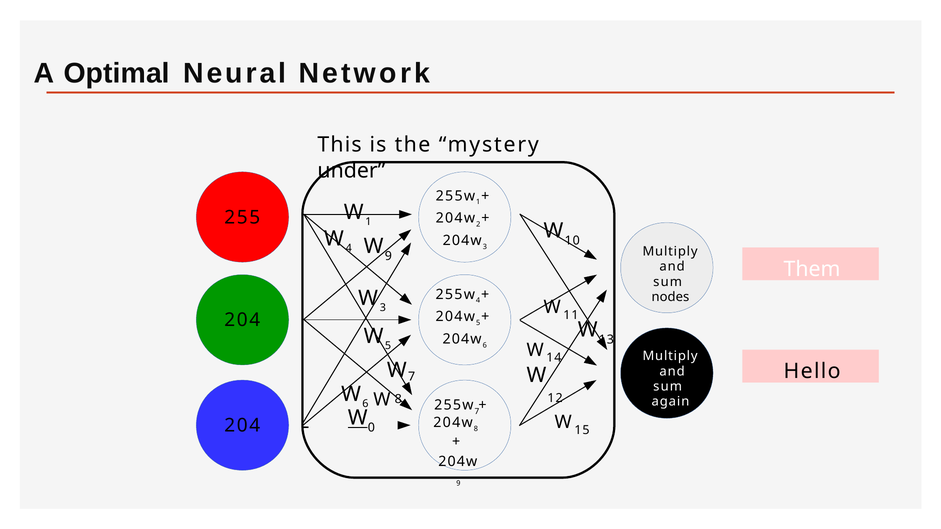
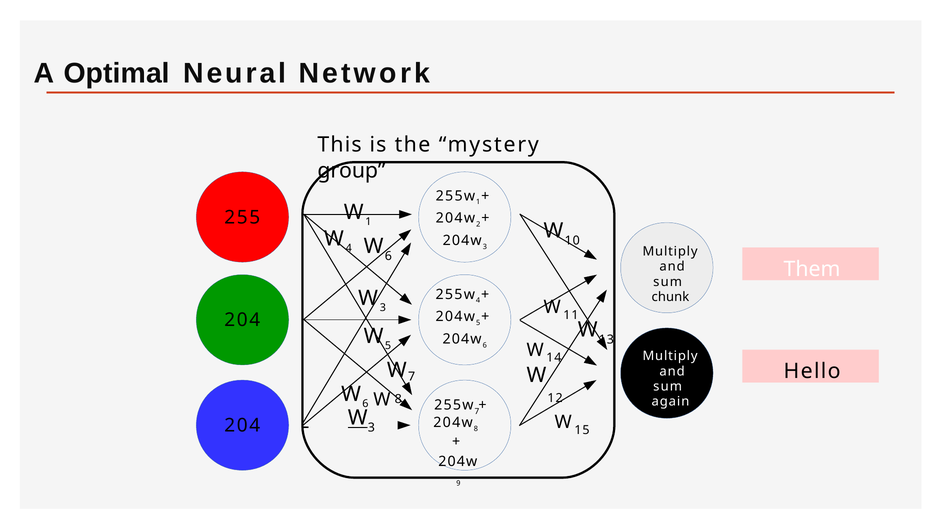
under: under -> group
9 at (388, 256): 9 -> 6
nodes: nodes -> chunk
0 at (371, 428): 0 -> 3
